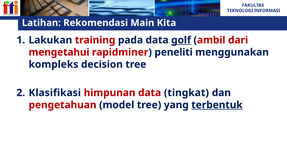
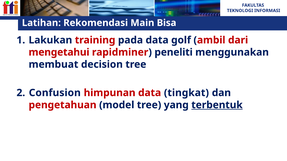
Kita: Kita -> Bisa
golf underline: present -> none
kompleks: kompleks -> membuat
Klasifikasi: Klasifikasi -> Confusion
